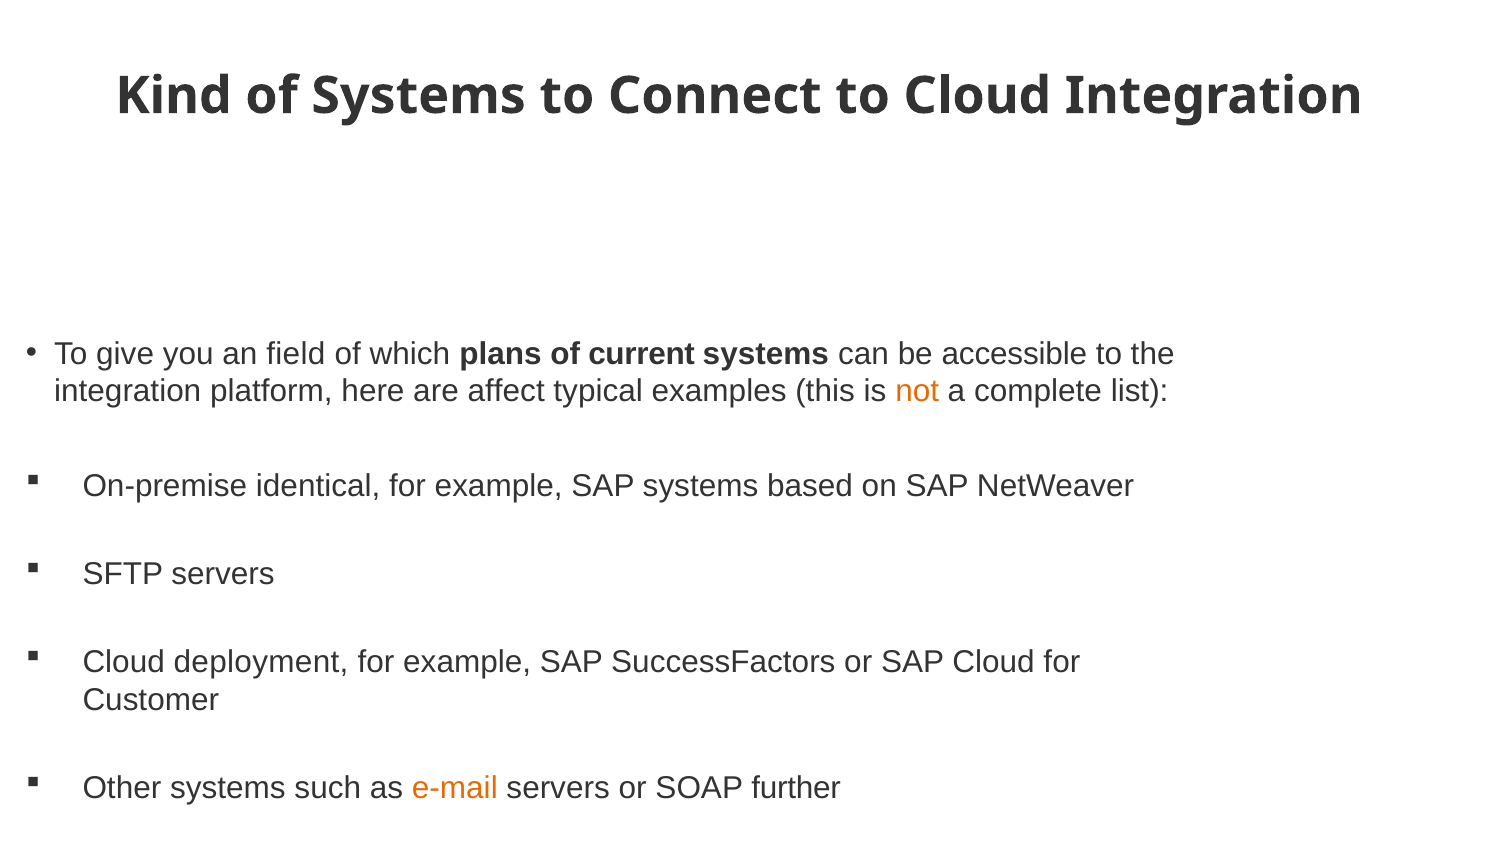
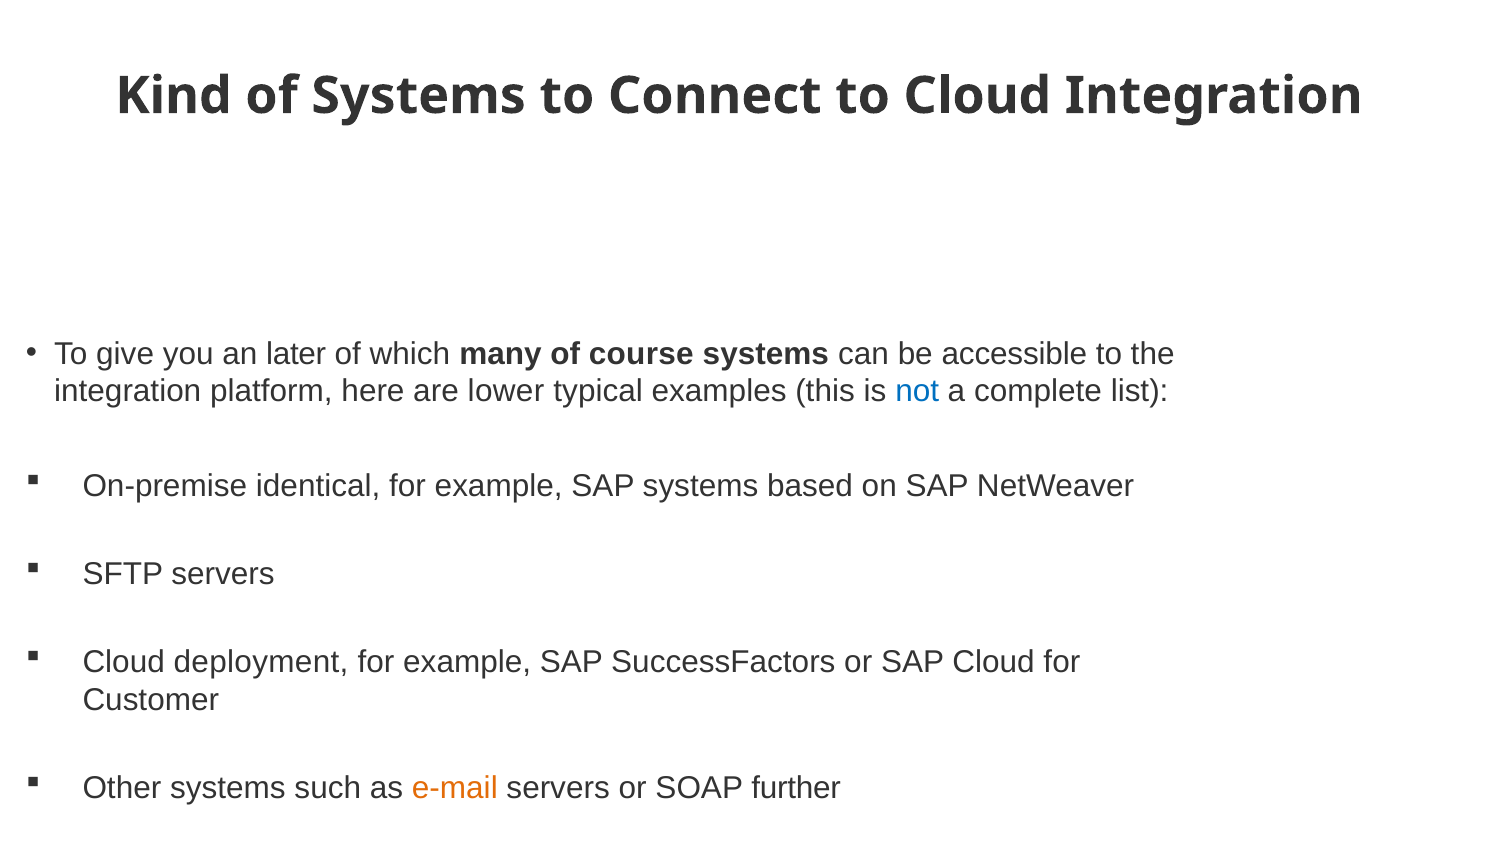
field: field -> later
plans: plans -> many
current: current -> course
affect: affect -> lower
not colour: orange -> blue
